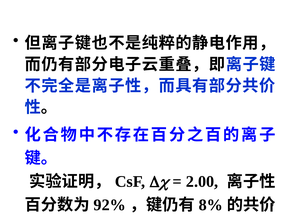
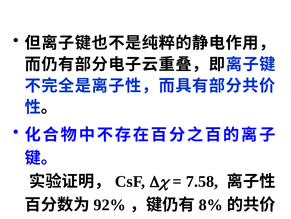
2.00: 2.00 -> 7.58
